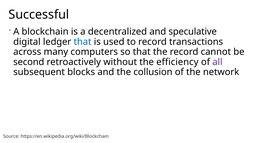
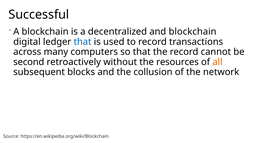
and speculative: speculative -> blockchain
efficiency: efficiency -> resources
all colour: purple -> orange
